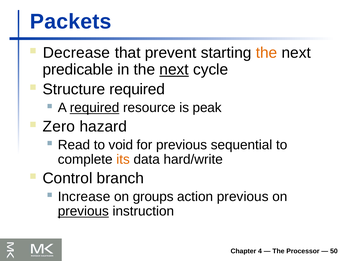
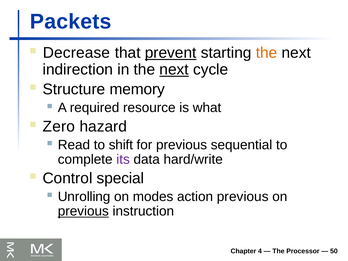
prevent underline: none -> present
predicable: predicable -> indirection
Structure required: required -> memory
required at (95, 108) underline: present -> none
peak: peak -> what
void: void -> shift
its colour: orange -> purple
branch: branch -> special
Increase: Increase -> Unrolling
groups: groups -> modes
